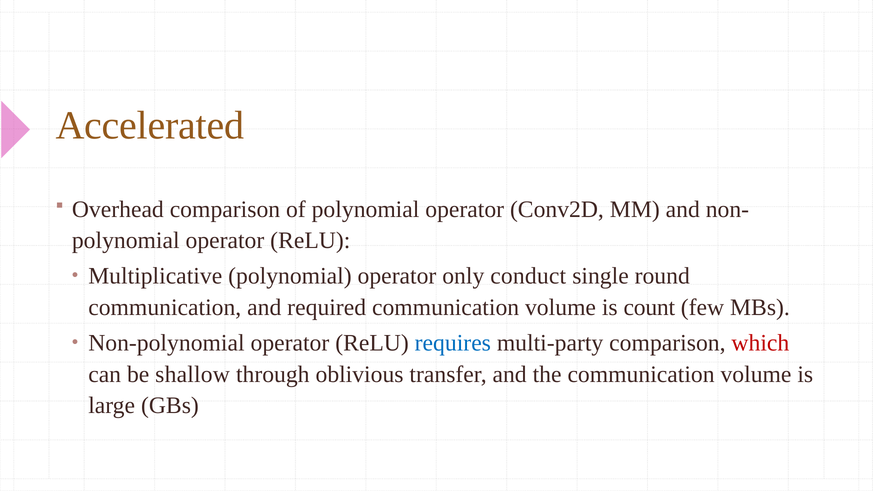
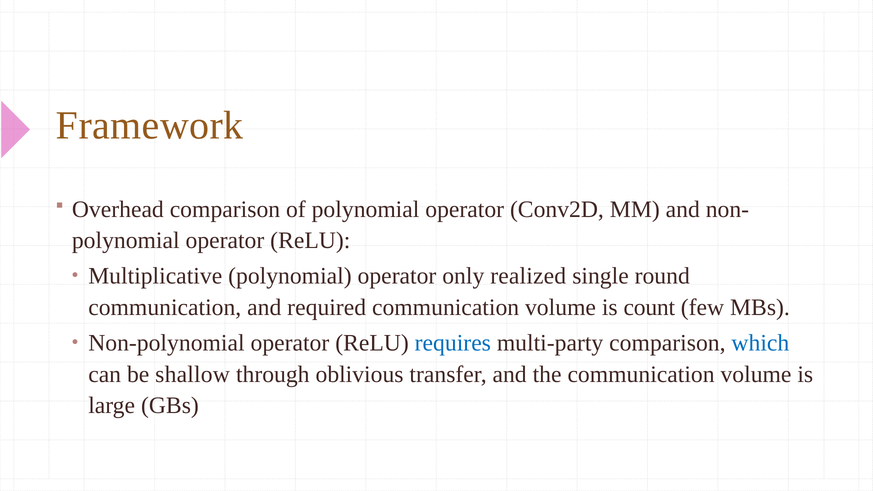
Accelerated: Accelerated -> Framework
conduct: conduct -> realized
which colour: red -> blue
